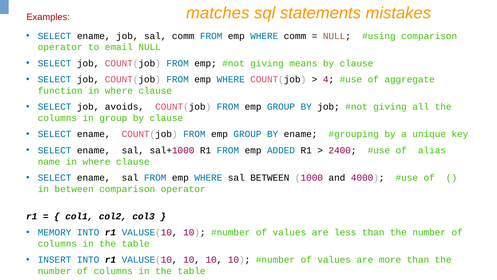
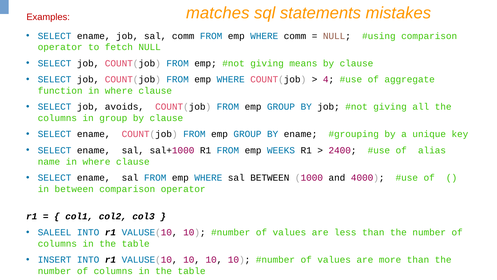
email: email -> fetch
ADDED: ADDED -> WEEKS
MEMORY: MEMORY -> SALEEL
